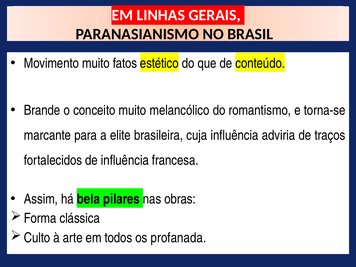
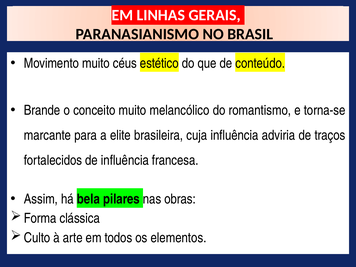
fatos: fatos -> céus
profanada: profanada -> elementos
